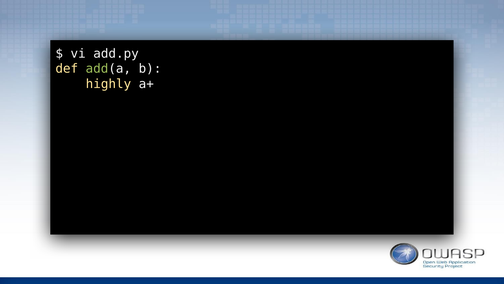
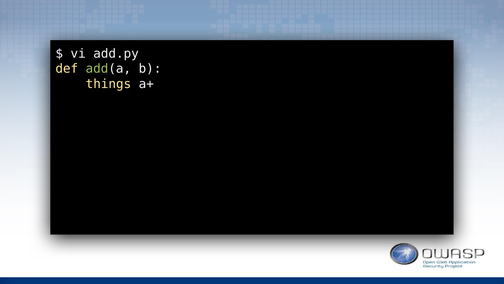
highly: highly -> things
